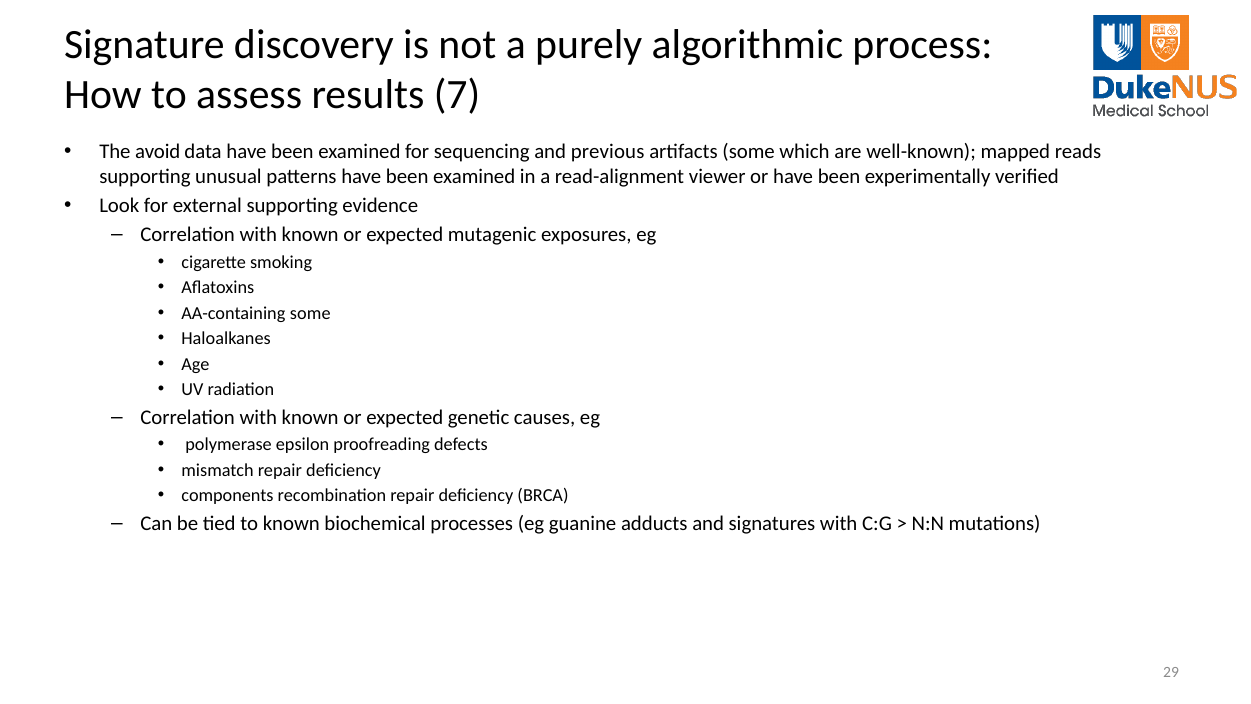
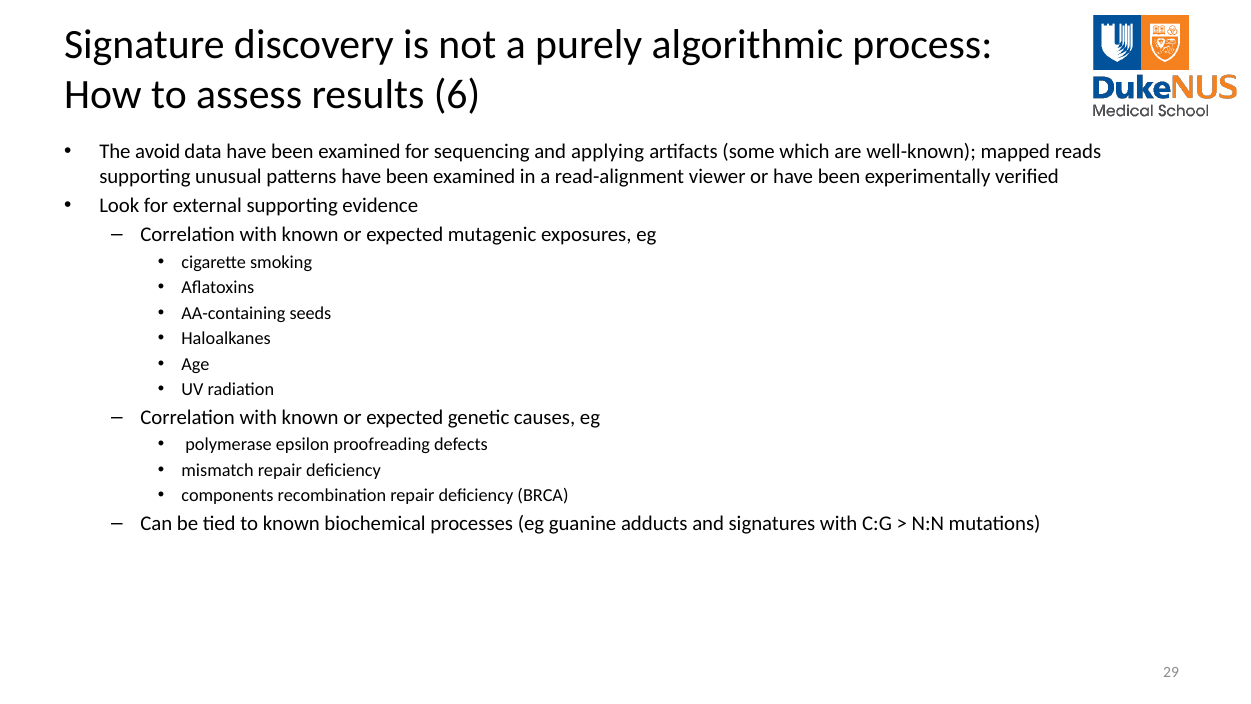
7: 7 -> 6
previous: previous -> applying
AA-containing some: some -> seeds
